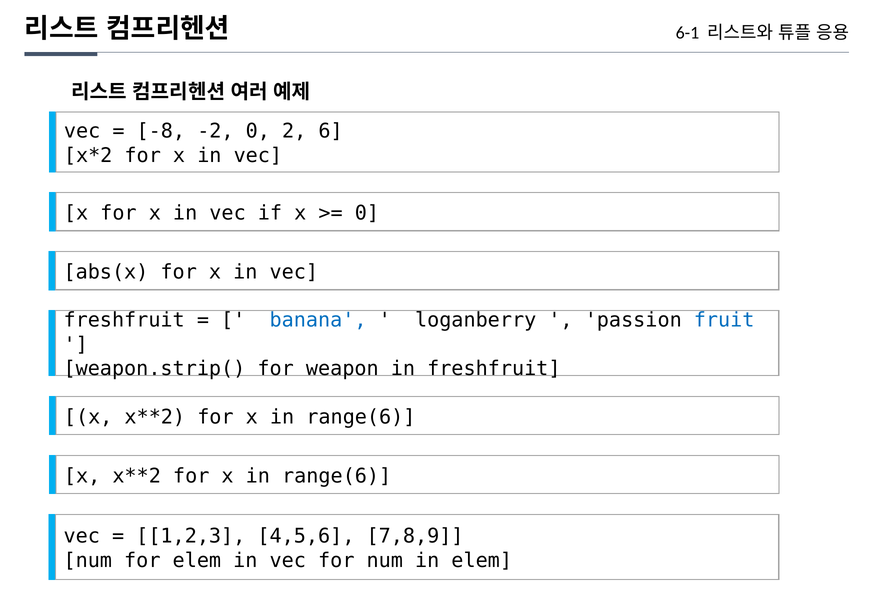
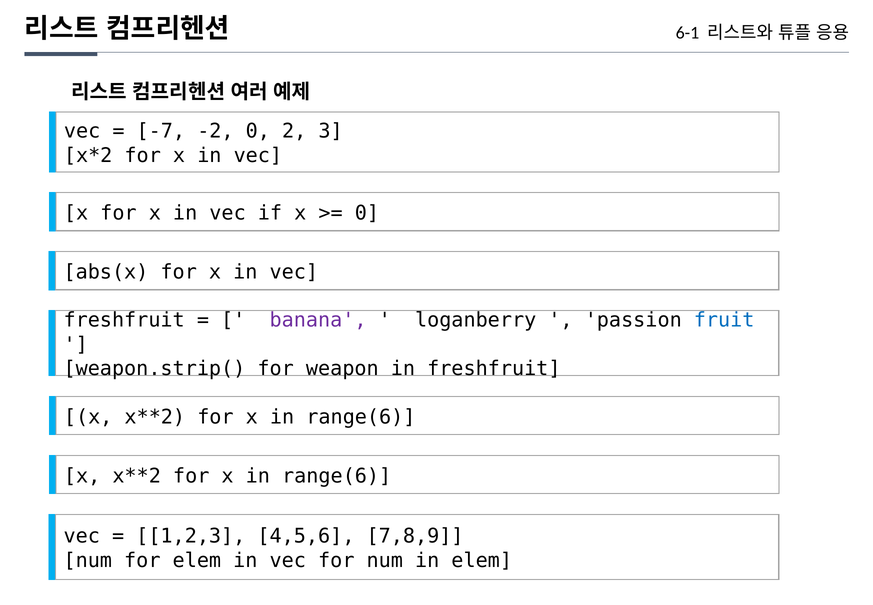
-8: -8 -> -7
6: 6 -> 3
banana colour: blue -> purple
